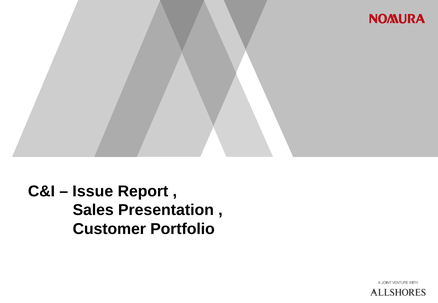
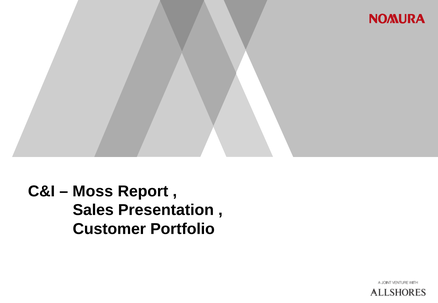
Issue: Issue -> Moss
